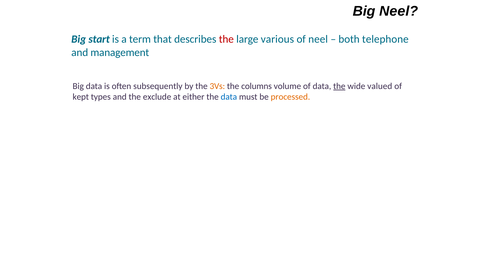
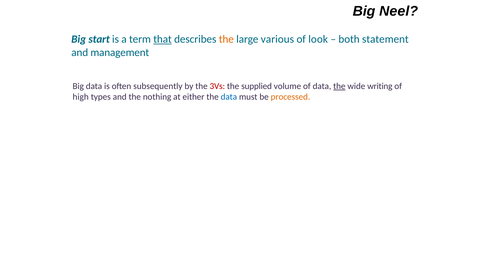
that underline: none -> present
the at (226, 39) colour: red -> orange
of neel: neel -> look
telephone: telephone -> statement
3Vs colour: orange -> red
columns: columns -> supplied
valued: valued -> writing
kept: kept -> high
exclude: exclude -> nothing
